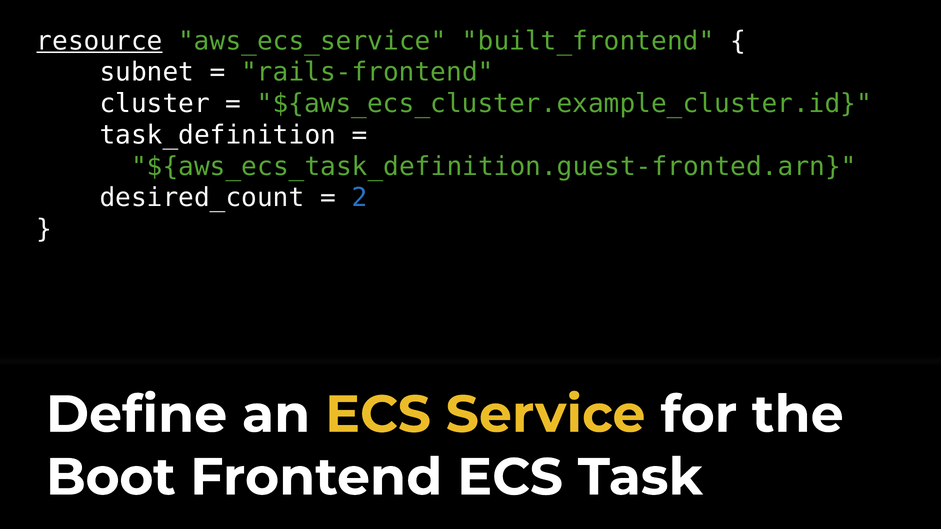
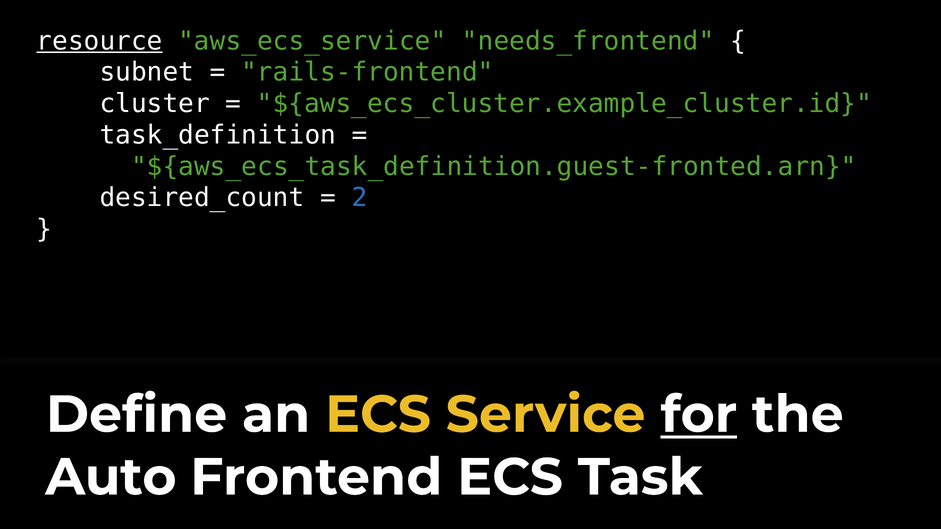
built_frontend: built_frontend -> needs_frontend
for underline: none -> present
Boot: Boot -> Auto
